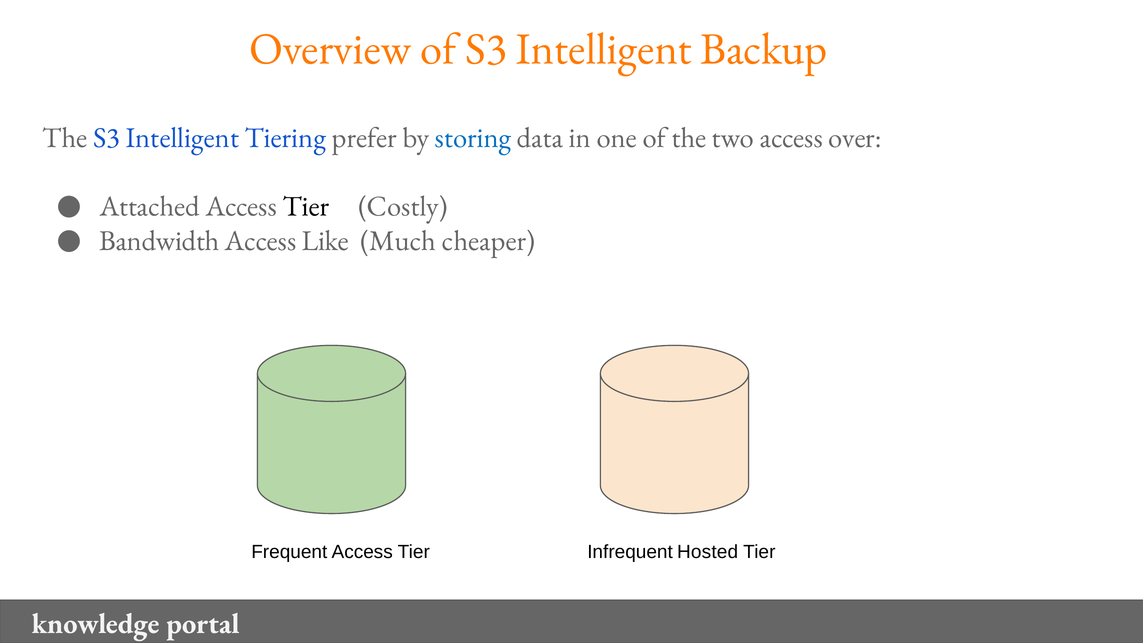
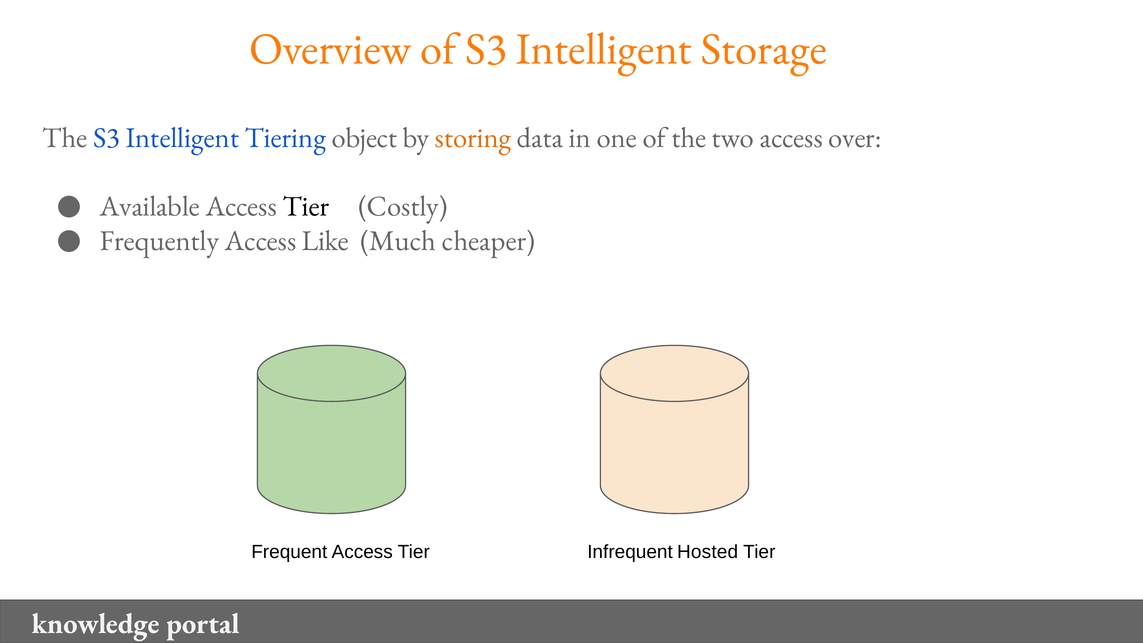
Backup: Backup -> Storage
prefer: prefer -> object
storing colour: blue -> orange
Attached: Attached -> Available
Bandwidth: Bandwidth -> Frequently
